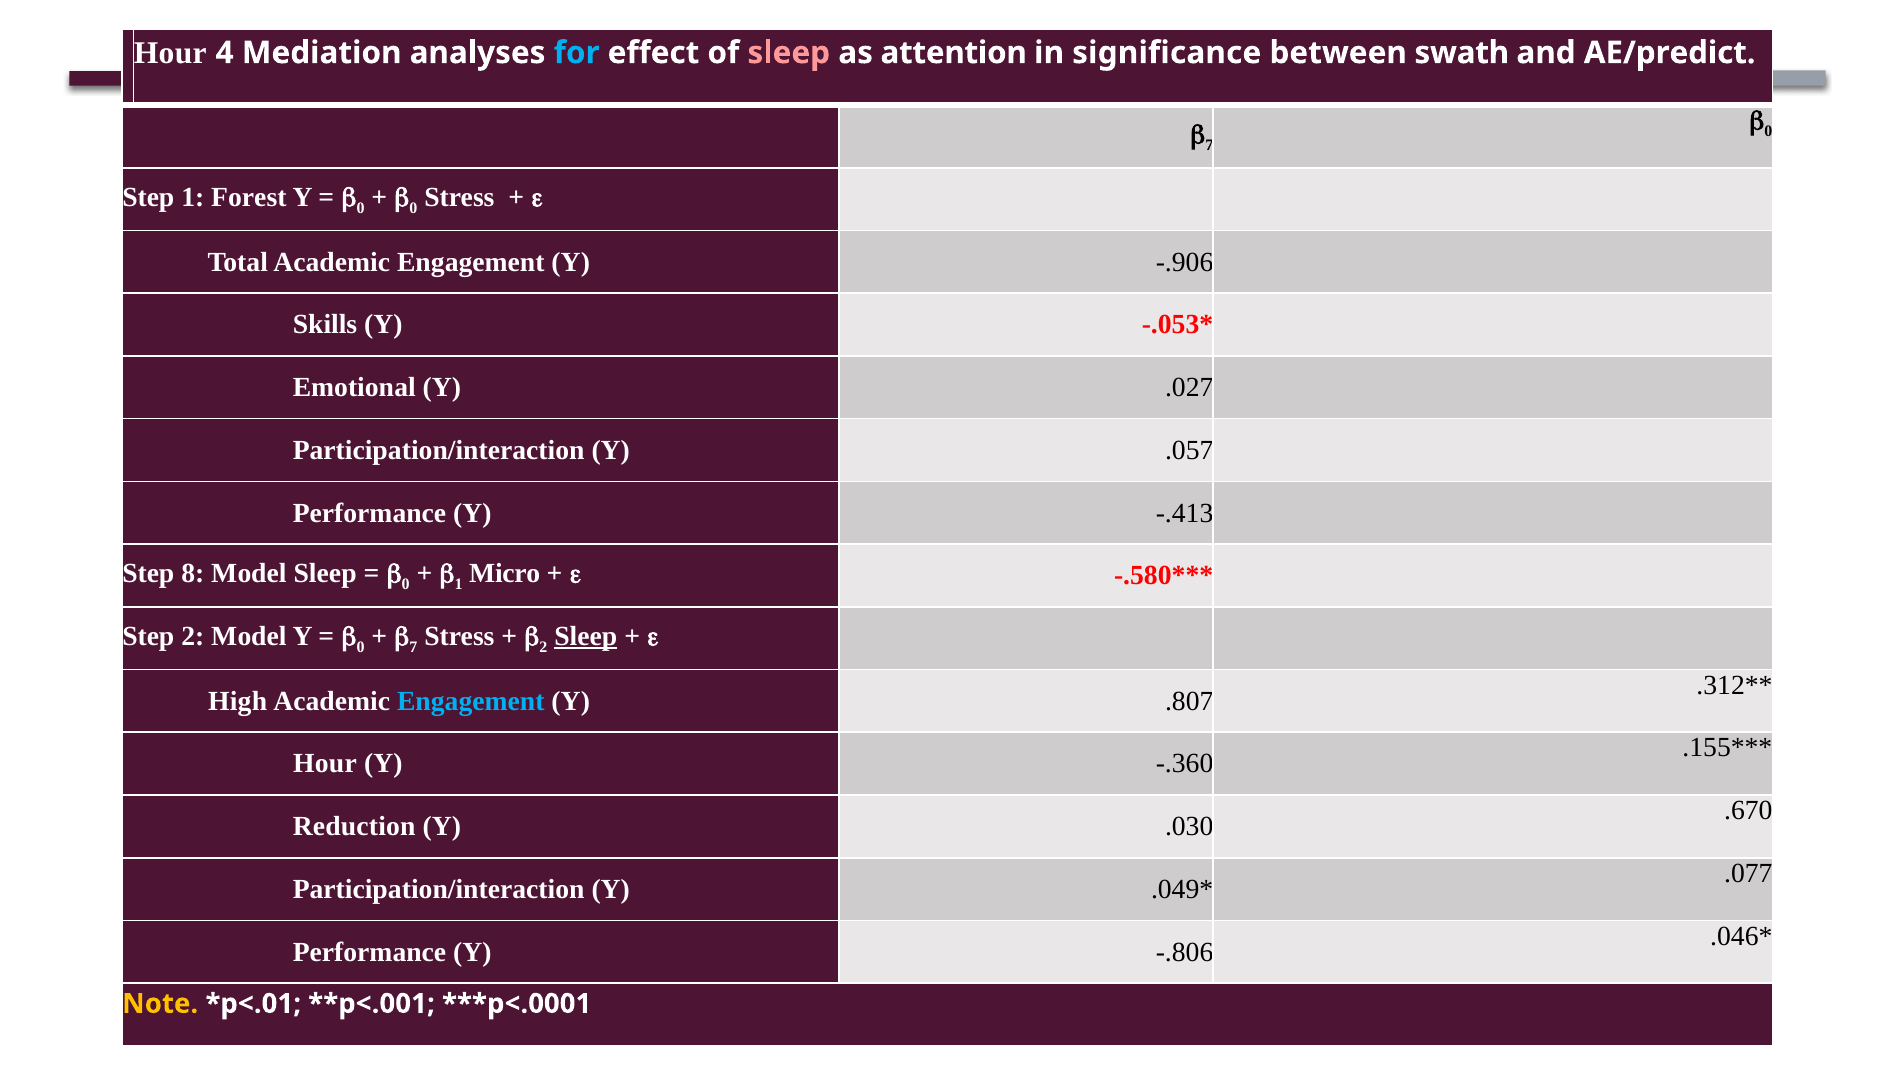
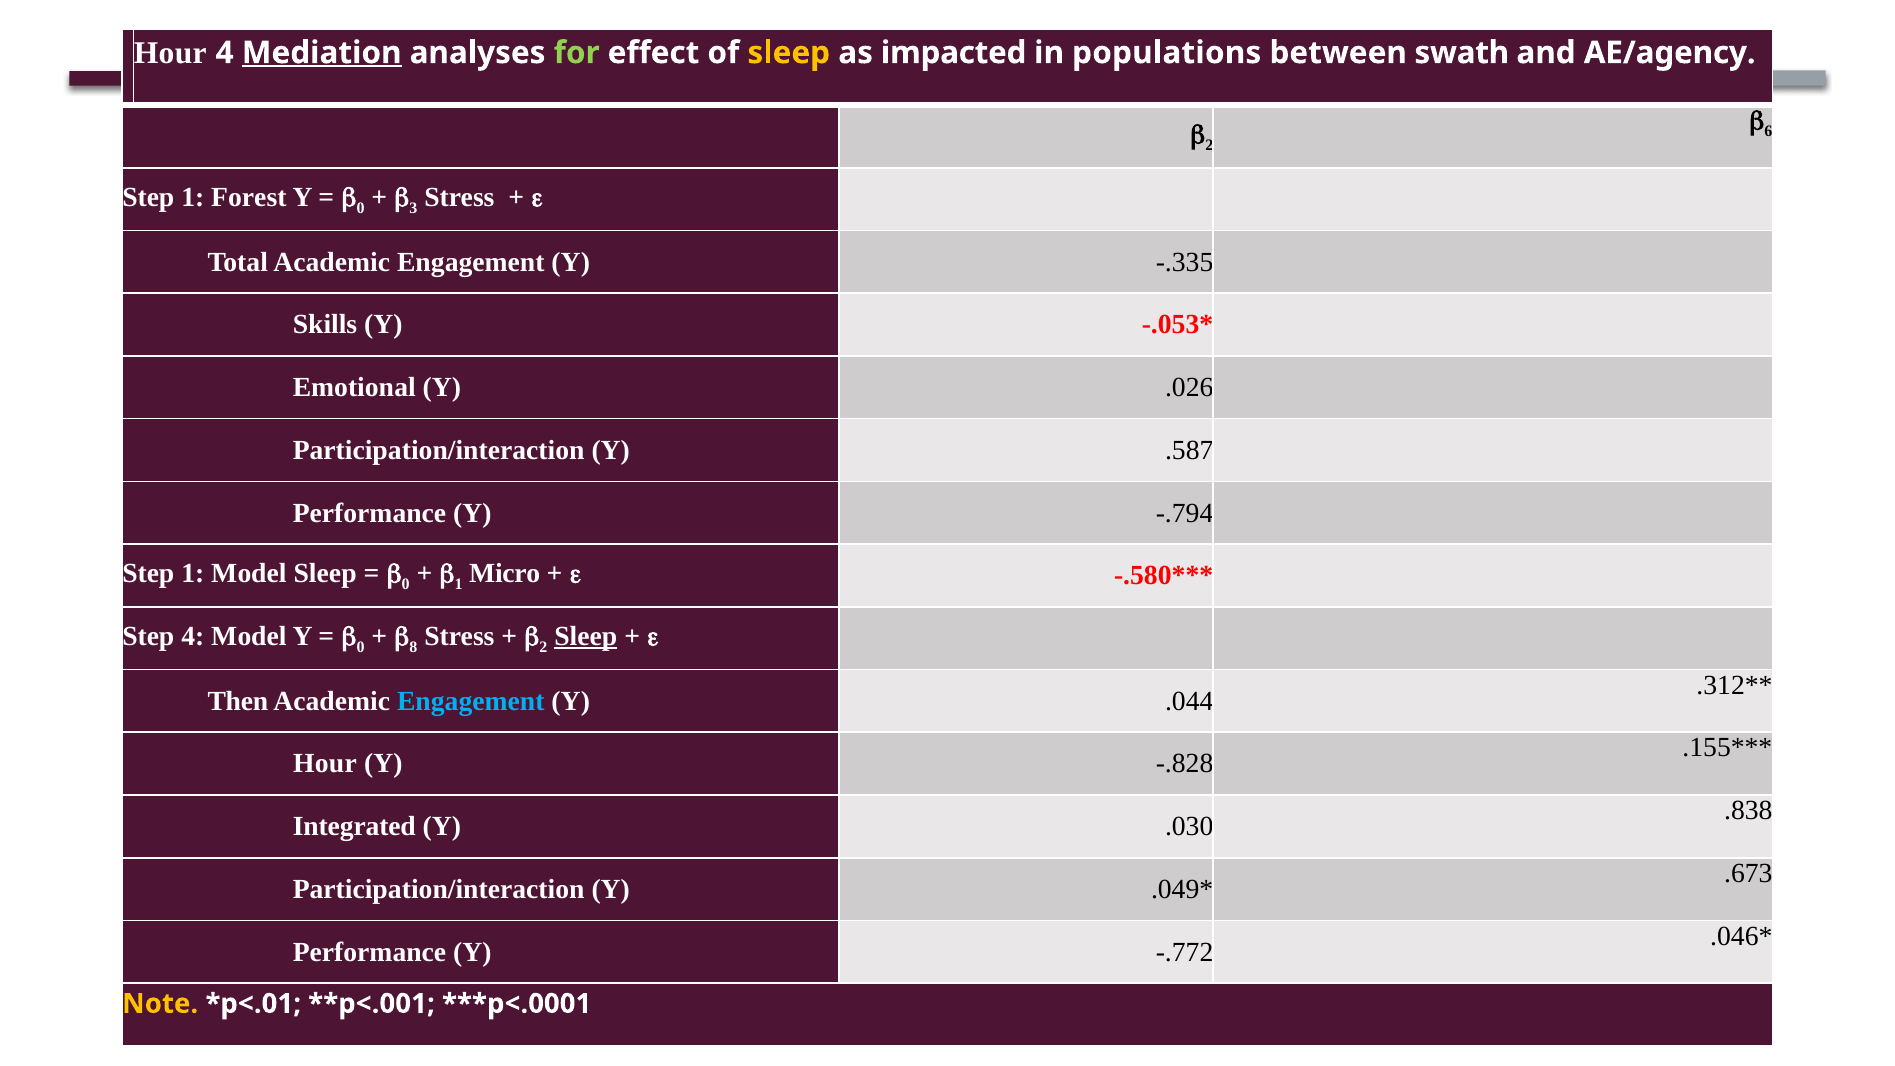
Mediation underline: none -> present
for colour: light blue -> light green
sleep at (789, 53) colour: pink -> yellow
attention: attention -> impacted
significance: significance -> populations
AE/predict: AE/predict -> AE/agency
0 at (1768, 131): 0 -> 6
7 at (1209, 145): 7 -> 2
0 at (413, 208): 0 -> 3
-.906: -.906 -> -.335
.027: .027 -> .026
.057: .057 -> .587
-.413: -.413 -> -.794
8 at (193, 573): 8 -> 1
Step 2: 2 -> 4
7 at (413, 647): 7 -> 8
High: High -> Then
.807: .807 -> .044
-.360: -.360 -> -.828
.670: .670 -> .838
Reduction: Reduction -> Integrated
.077: .077 -> .673
-.806: -.806 -> -.772
